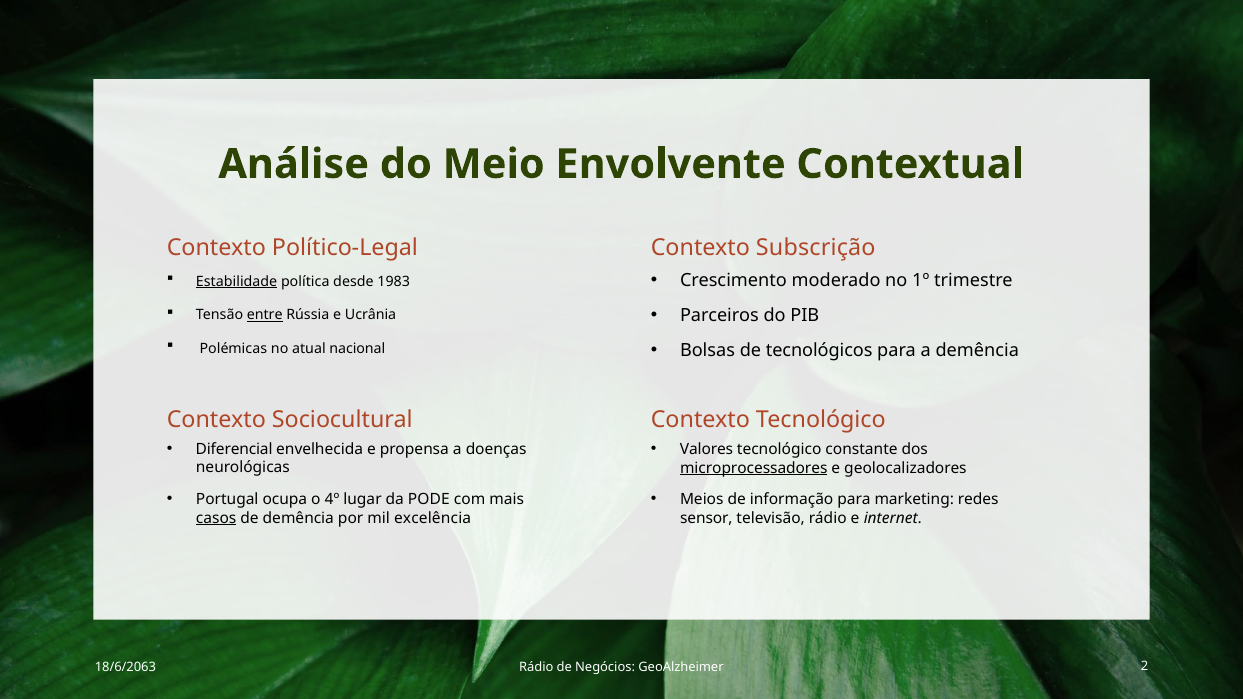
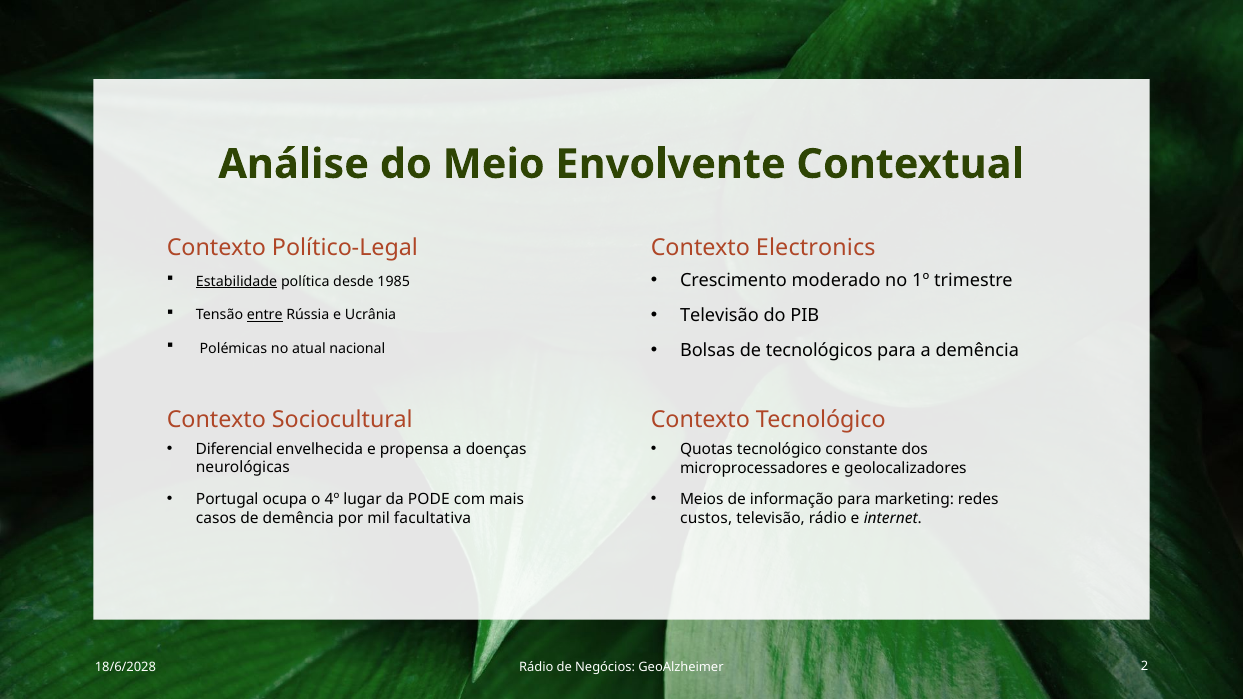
Subscrição: Subscrição -> Electronics
1983: 1983 -> 1985
Parceiros at (719, 315): Parceiros -> Televisão
Valores: Valores -> Quotas
microprocessadores underline: present -> none
casos underline: present -> none
excelência: excelência -> facultativa
sensor: sensor -> custos
18/6/2063: 18/6/2063 -> 18/6/2028
